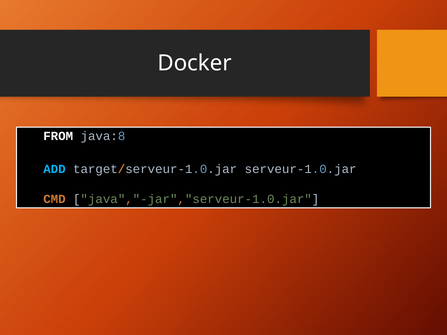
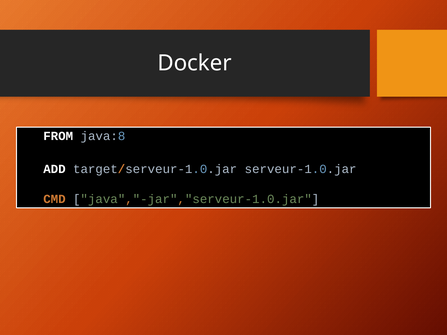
ADD colour: light blue -> white
